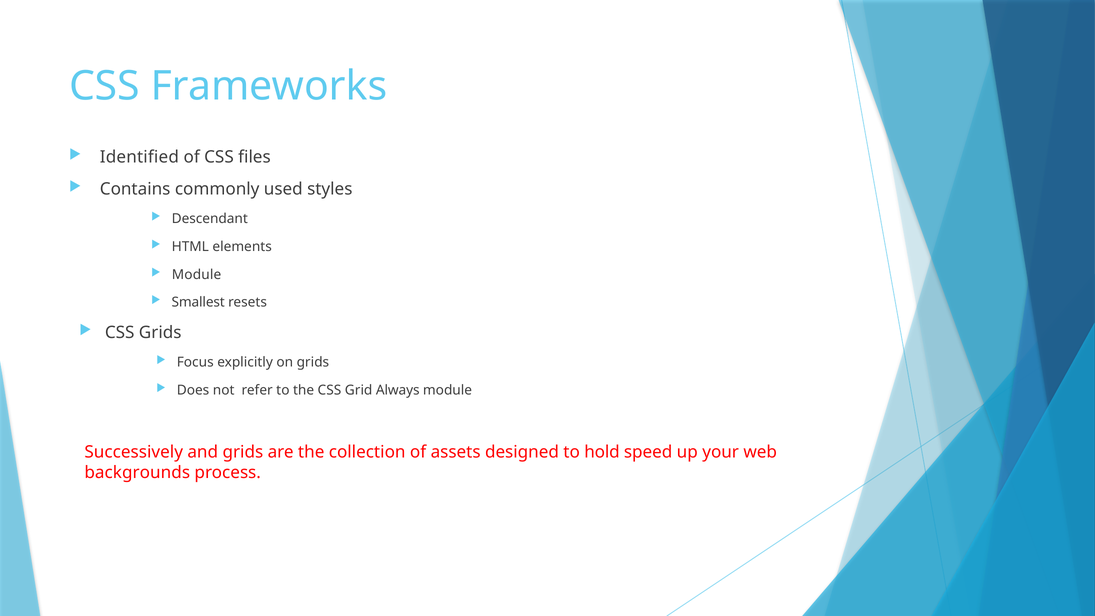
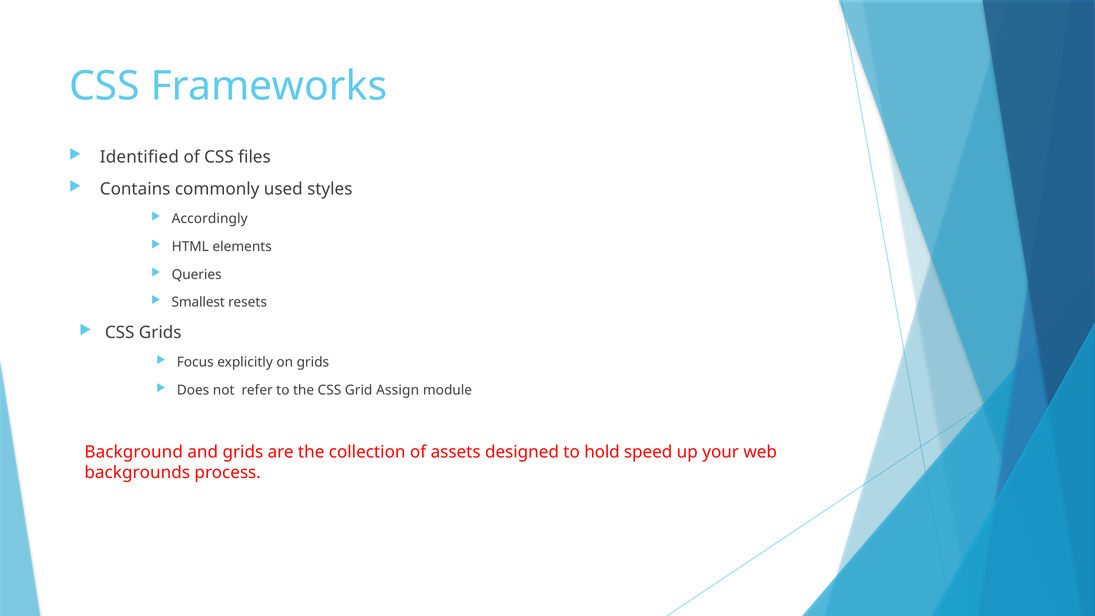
Descendant: Descendant -> Accordingly
Module at (197, 275): Module -> Queries
Always: Always -> Assign
Successively: Successively -> Background
